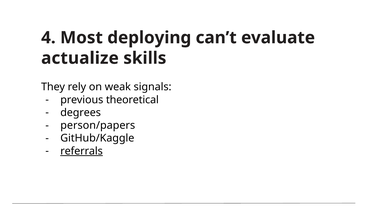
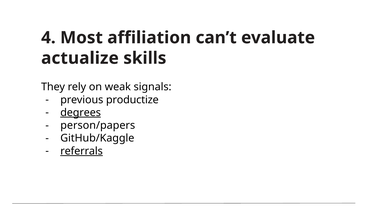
deploying: deploying -> affiliation
theoretical: theoretical -> productize
degrees underline: none -> present
